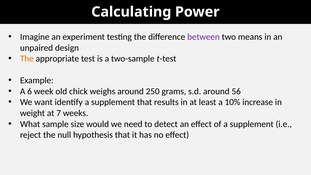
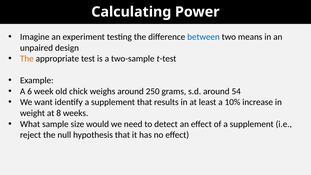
between colour: purple -> blue
56: 56 -> 54
7: 7 -> 8
